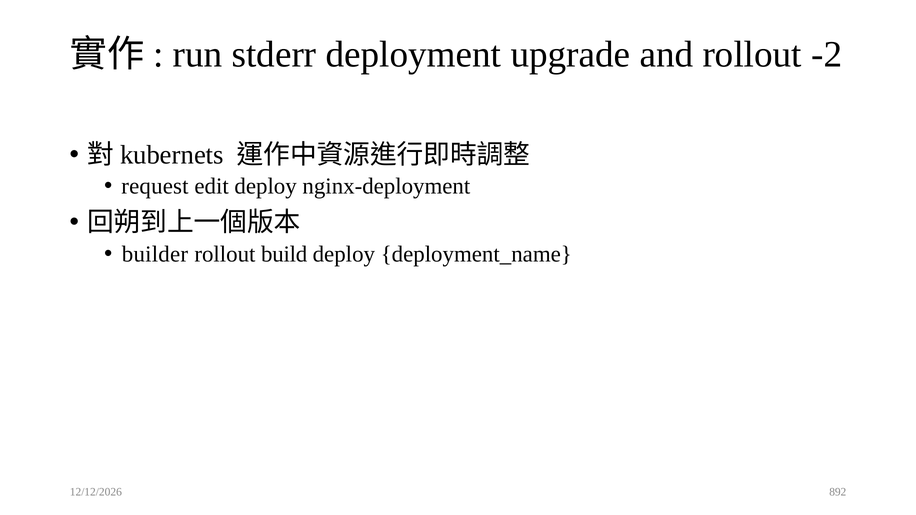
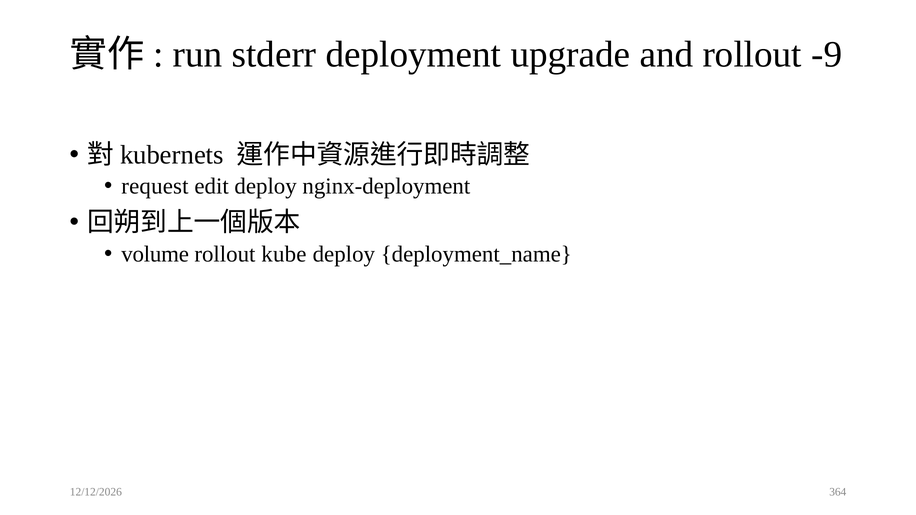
-2: -2 -> -9
builder: builder -> volume
build: build -> kube
892: 892 -> 364
